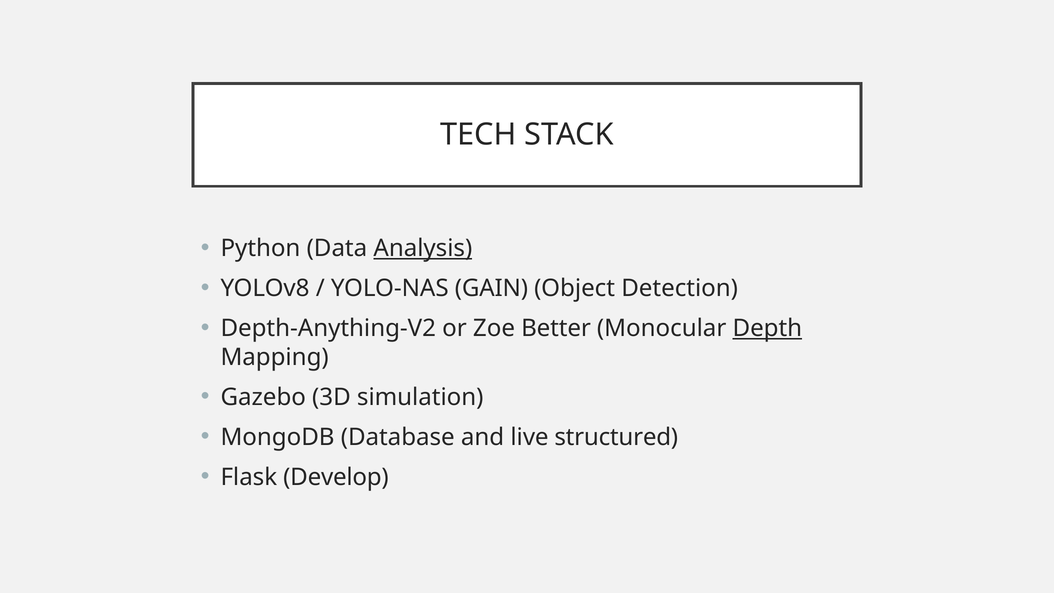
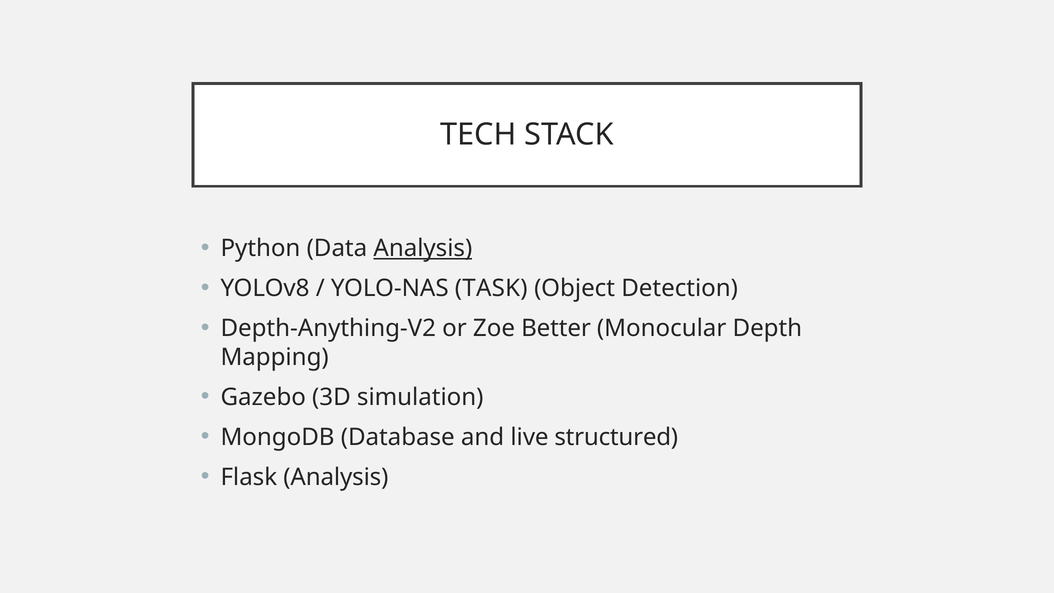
GAIN: GAIN -> TASK
Depth underline: present -> none
Flask Develop: Develop -> Analysis
